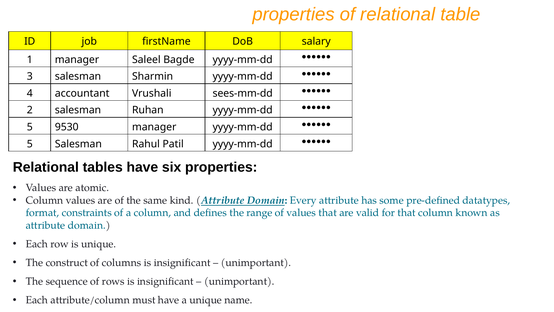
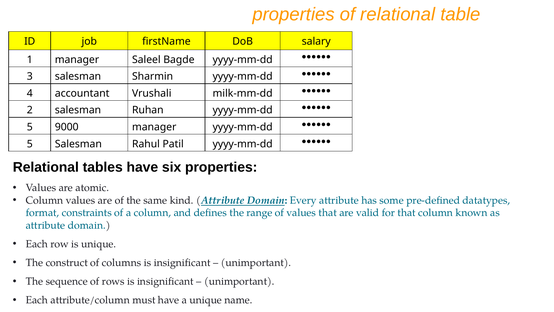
sees-mm-dd: sees-mm-dd -> milk-mm-dd
9530: 9530 -> 9000
